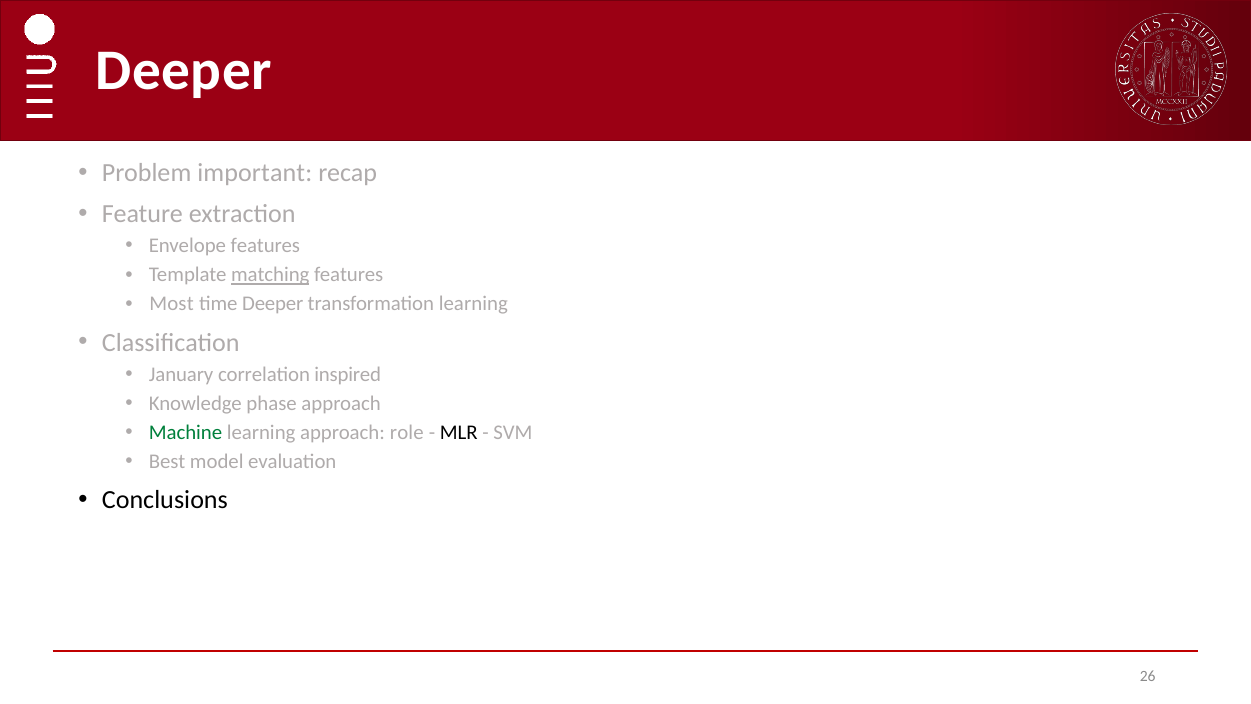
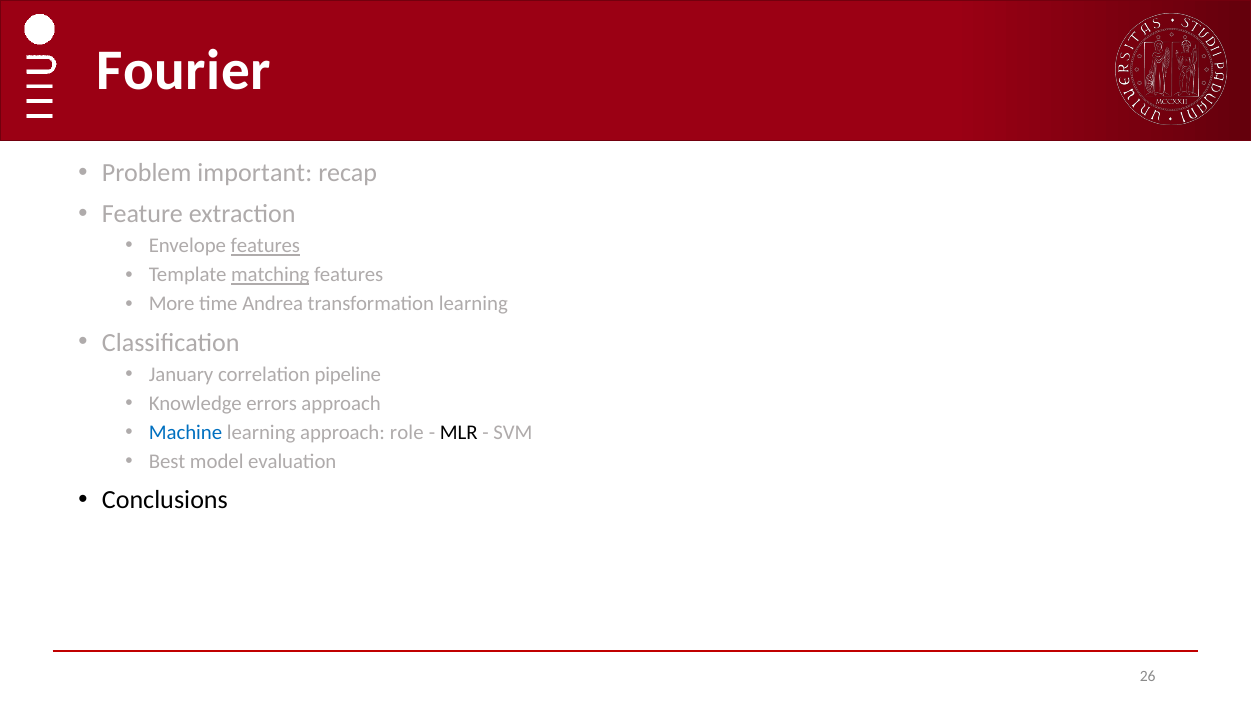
Deeper at (184, 71): Deeper -> Fourier
features at (265, 246) underline: none -> present
Most: Most -> More
time Deeper: Deeper -> Andrea
inspired: inspired -> pipeline
phase: phase -> errors
Machine colour: green -> blue
